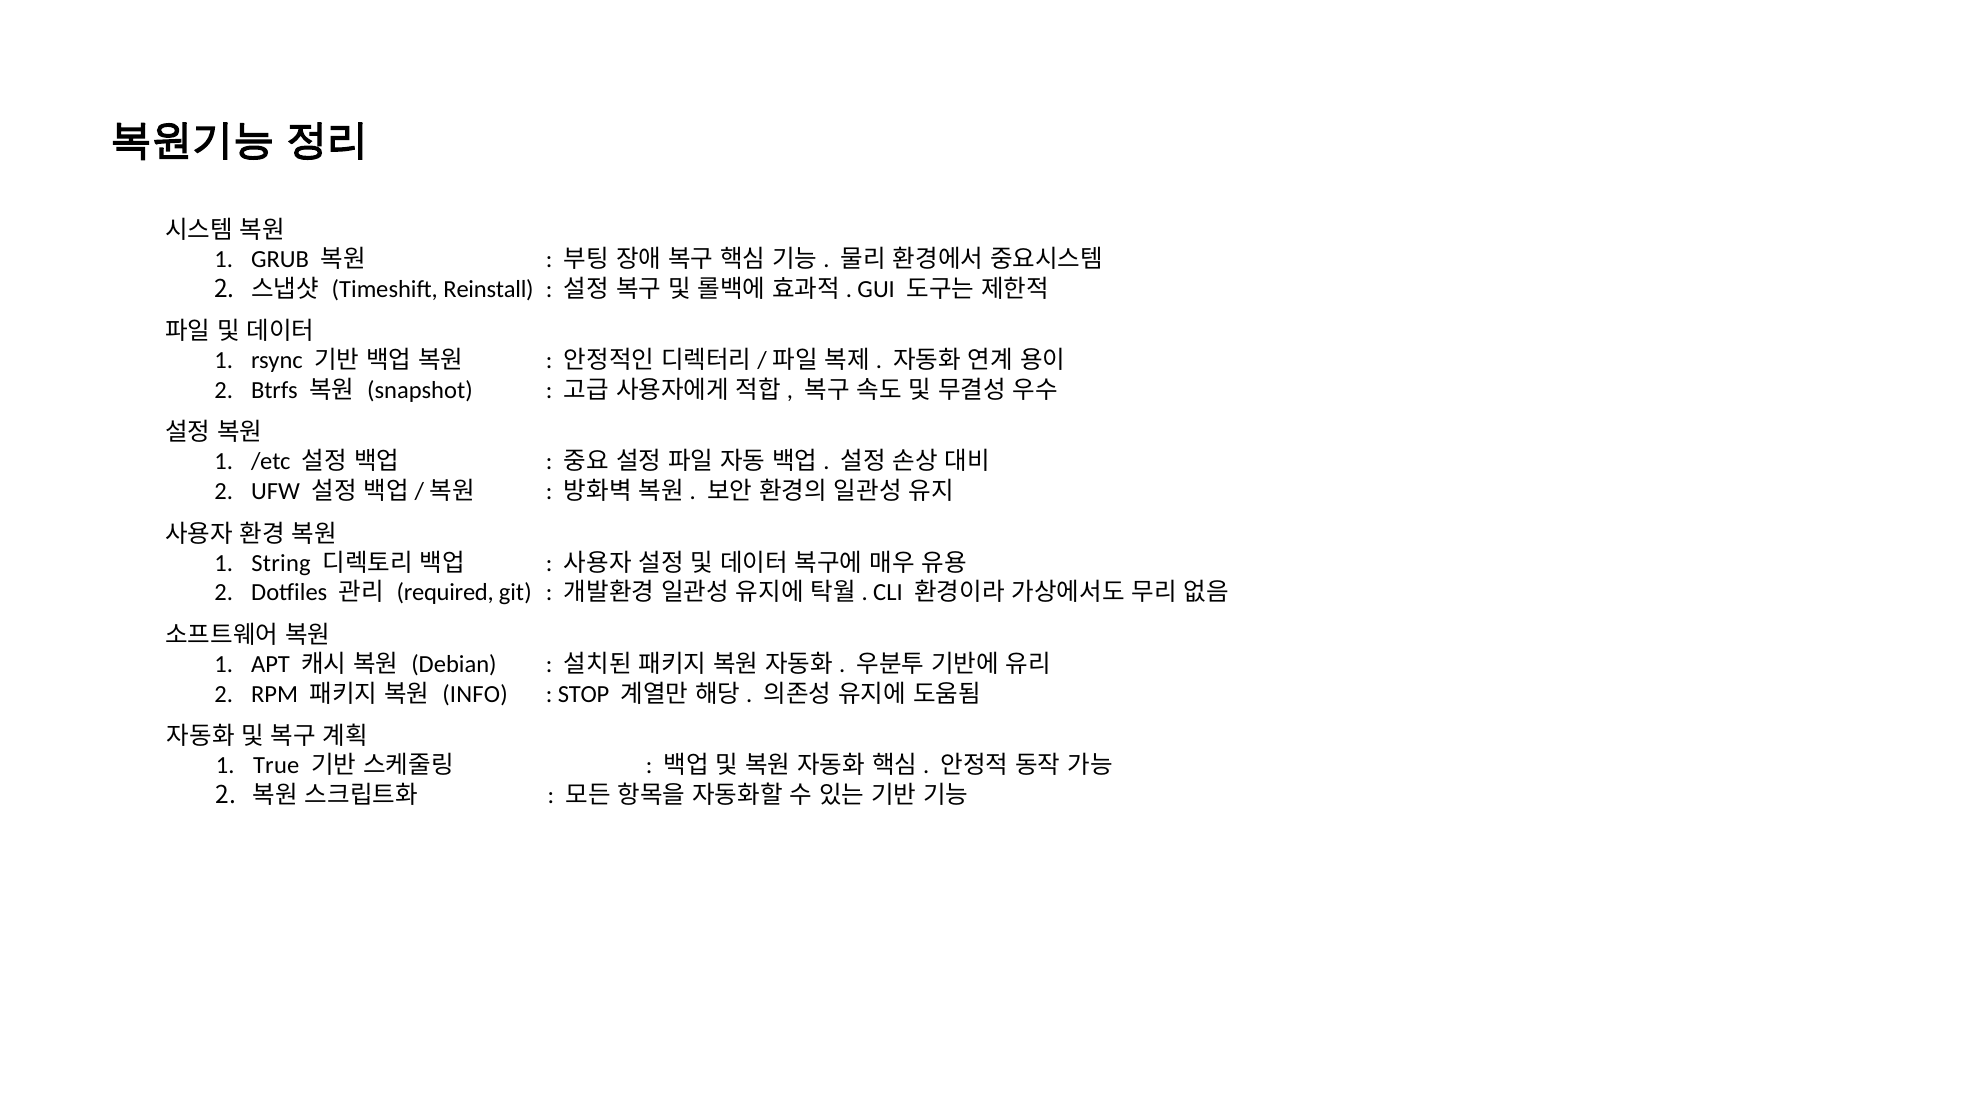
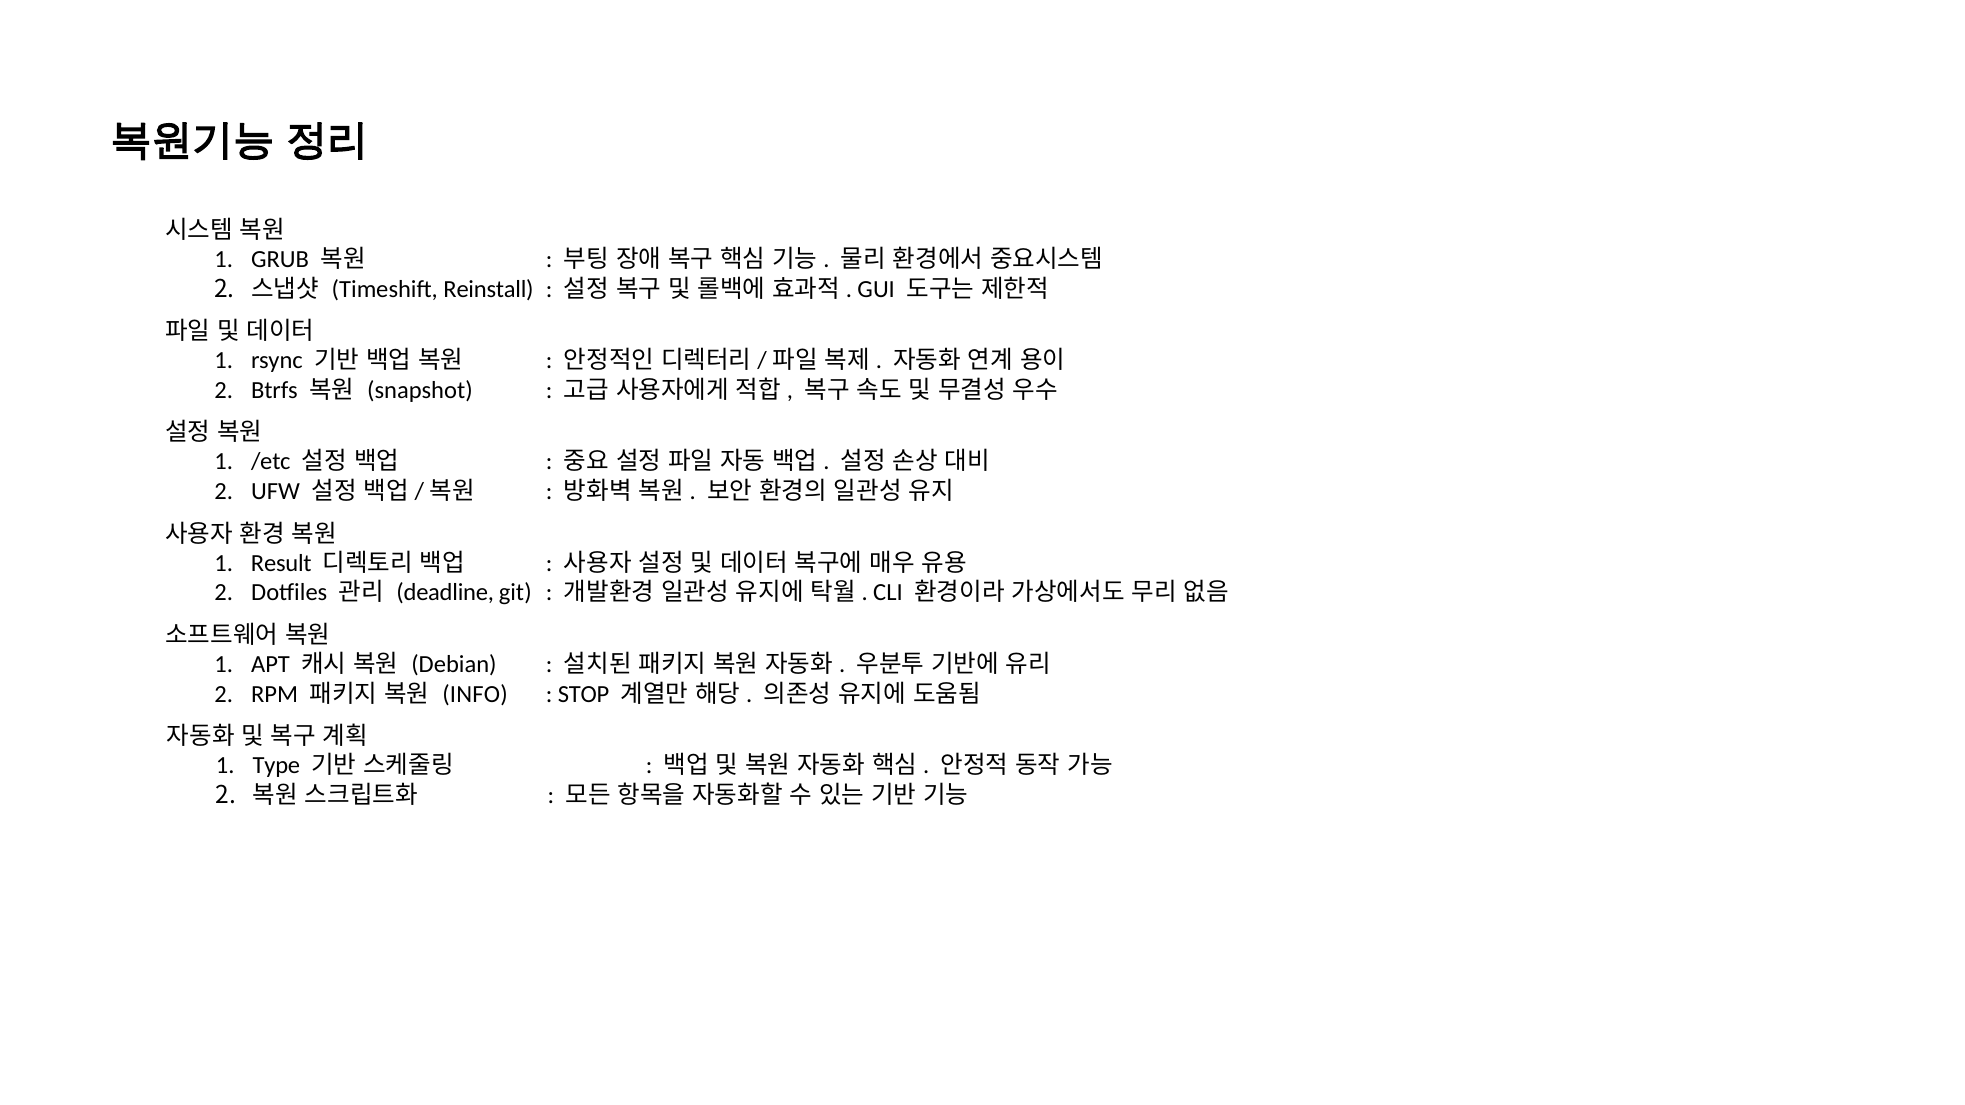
String: String -> Result
required: required -> deadline
True: True -> Type
